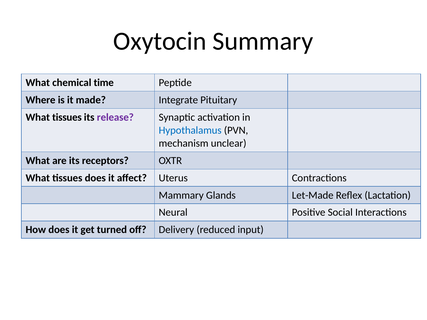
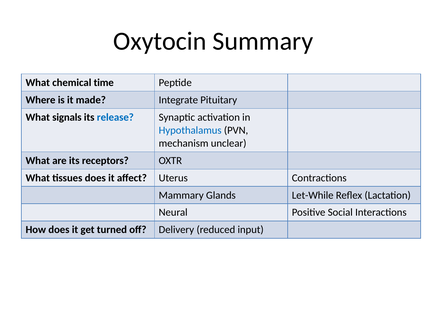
tissues at (67, 117): tissues -> signals
release colour: purple -> blue
Let-Made: Let-Made -> Let-While
